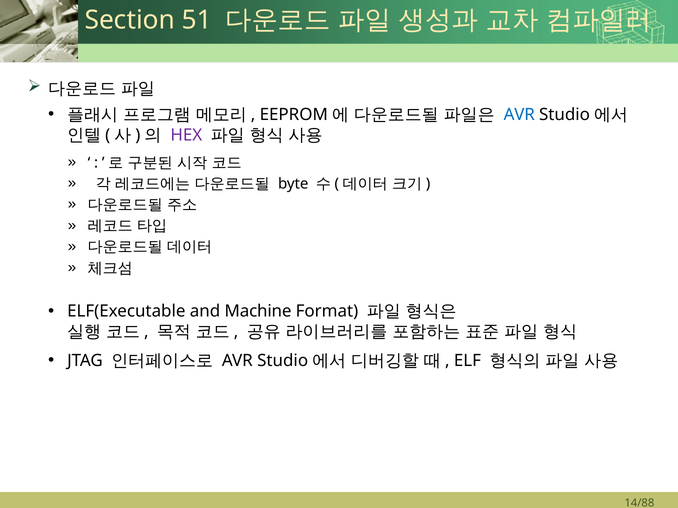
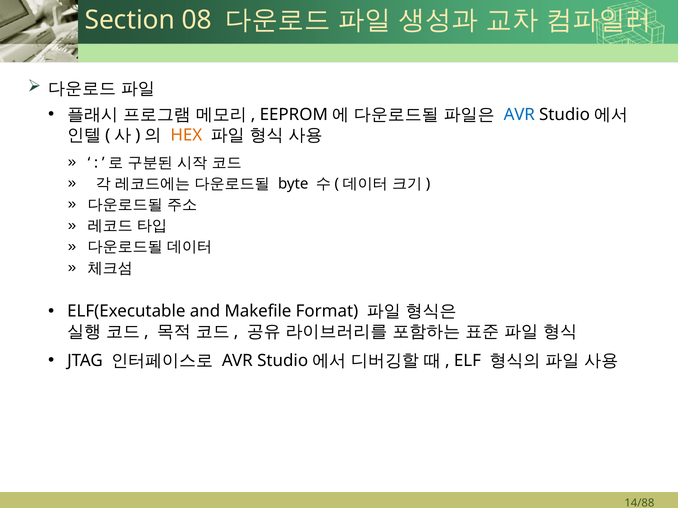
51: 51 -> 08
HEX colour: purple -> orange
Machine: Machine -> Makefile
